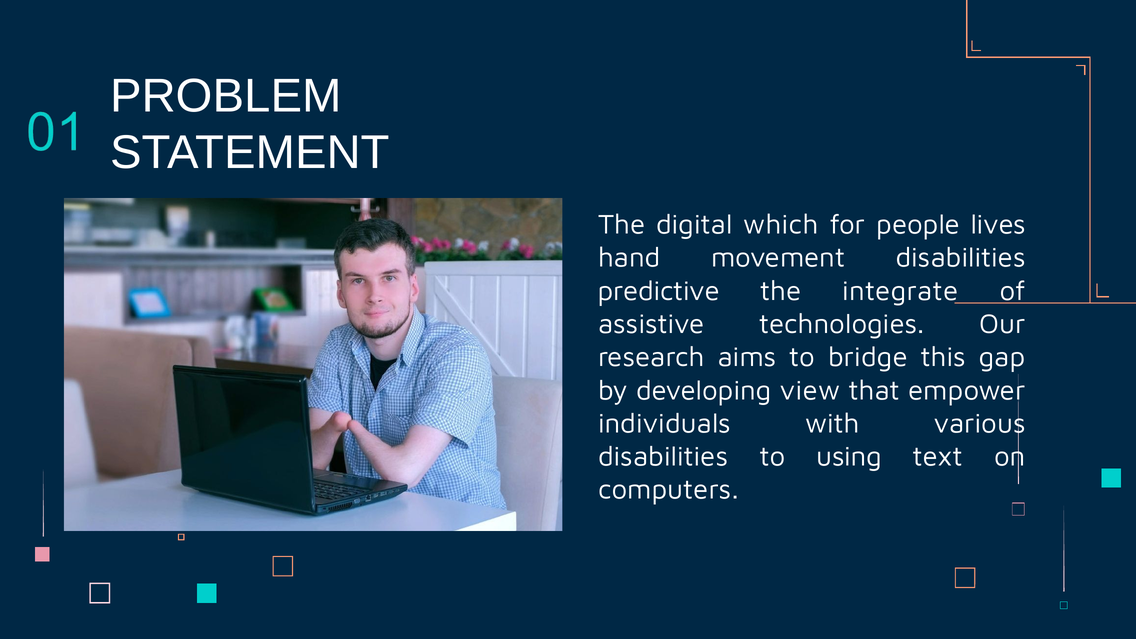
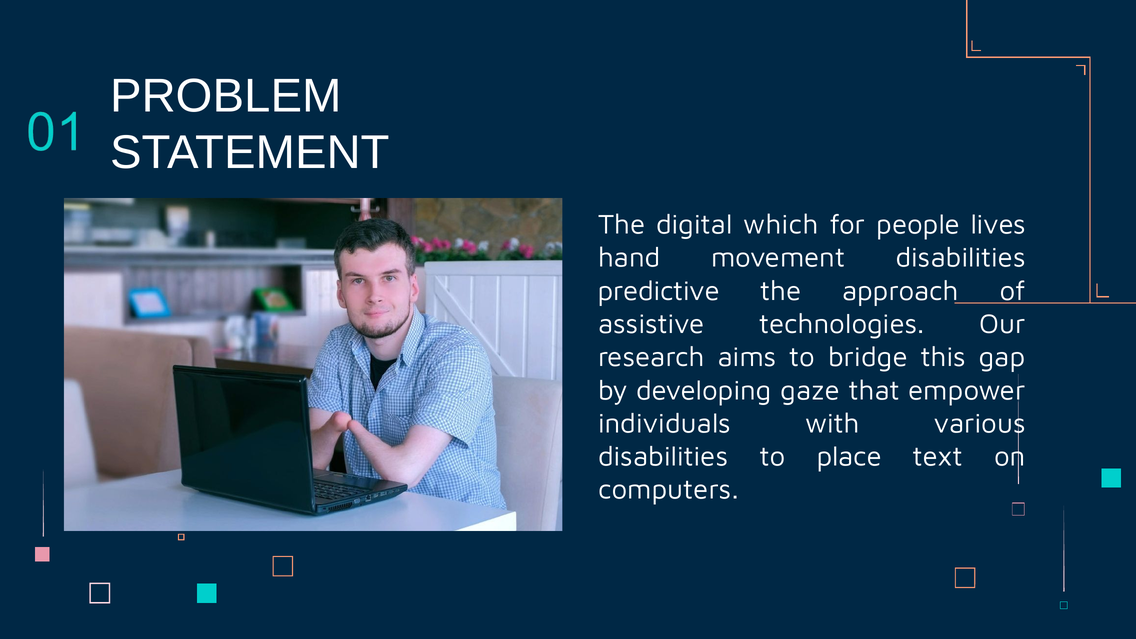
integrate: integrate -> approach
view: view -> gaze
using: using -> place
